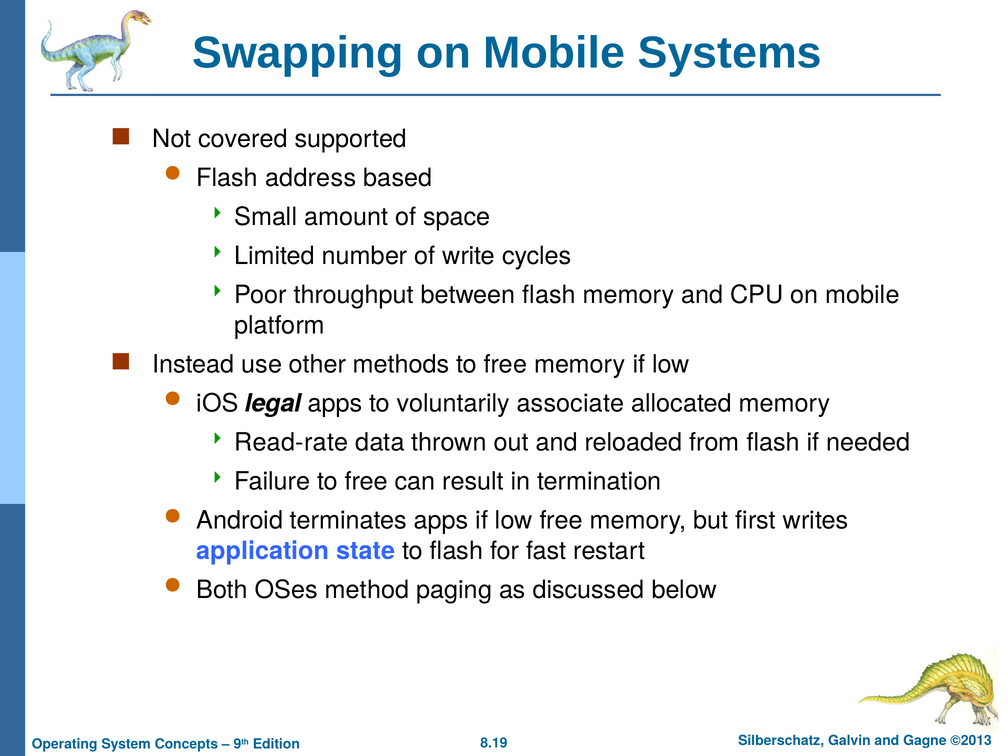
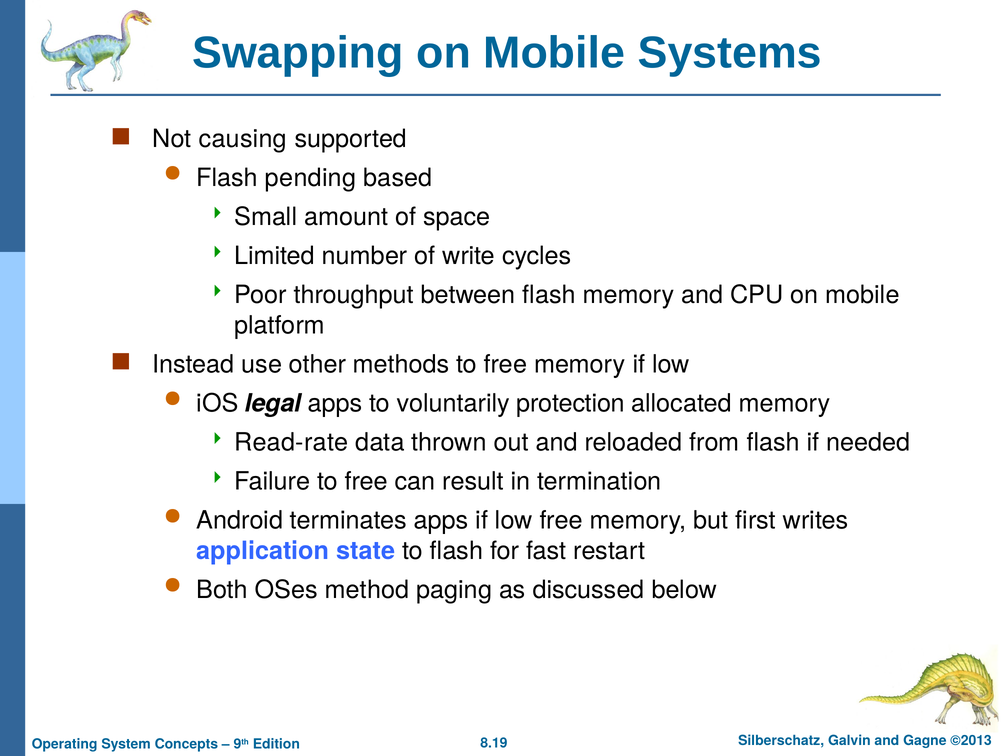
covered: covered -> causing
address: address -> pending
associate: associate -> protection
